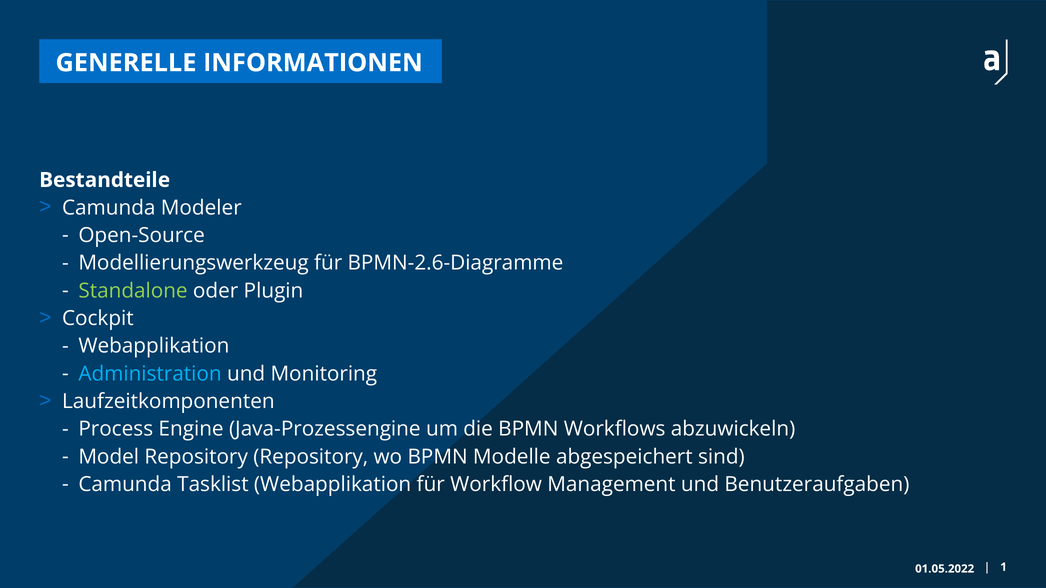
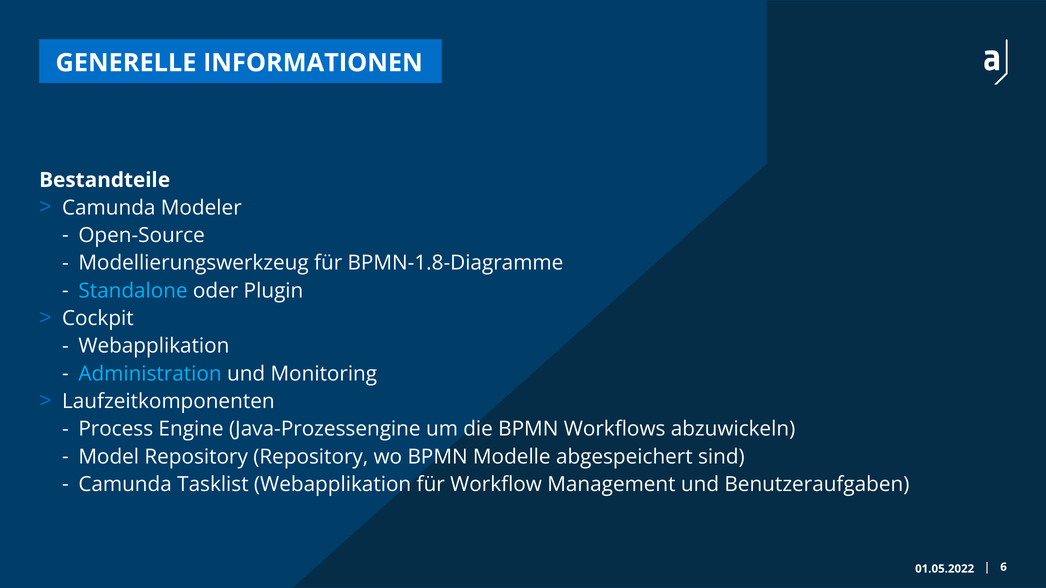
BPMN-2.6-Diagramme: BPMN-2.6-Diagramme -> BPMN-1.8-Diagramme
Standalone colour: light green -> light blue
1: 1 -> 6
